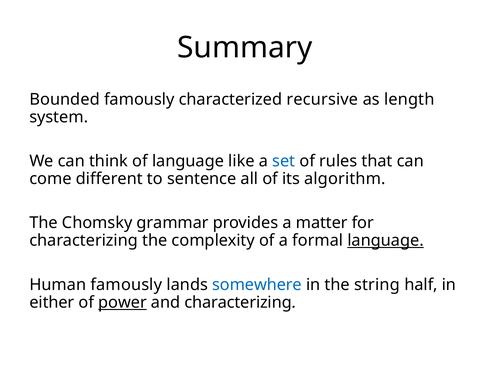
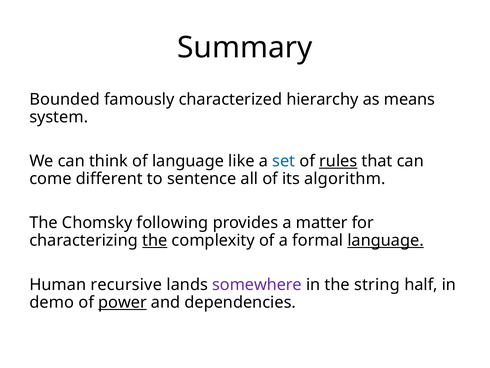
recursive: recursive -> hierarchy
length: length -> means
rules underline: none -> present
grammar: grammar -> following
the at (155, 240) underline: none -> present
Human famously: famously -> recursive
somewhere colour: blue -> purple
either: either -> demo
and characterizing: characterizing -> dependencies
